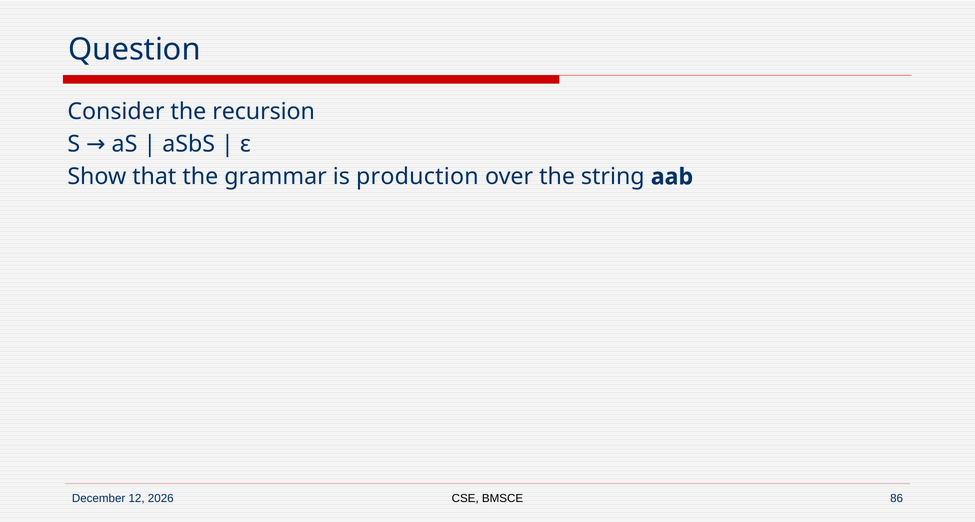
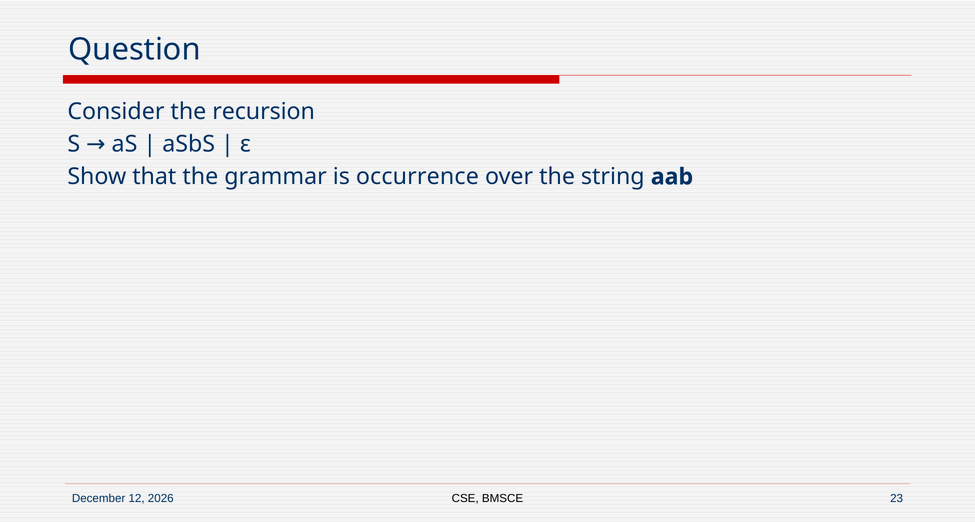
production: production -> occurrence
86: 86 -> 23
